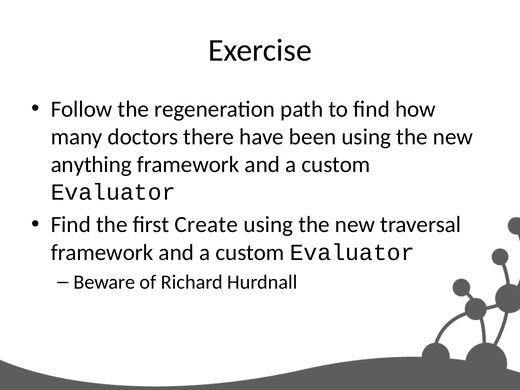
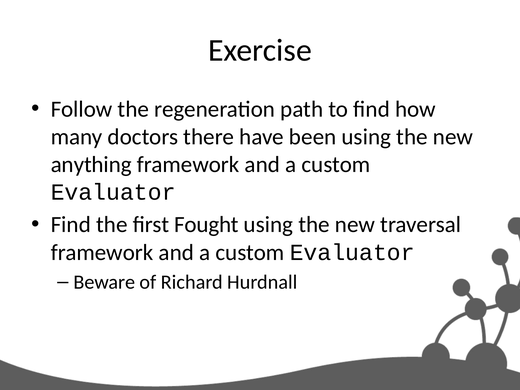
Create: Create -> Fought
